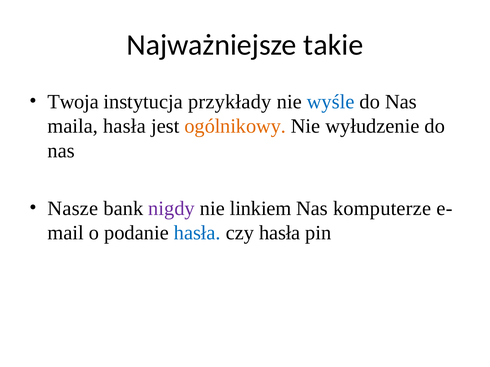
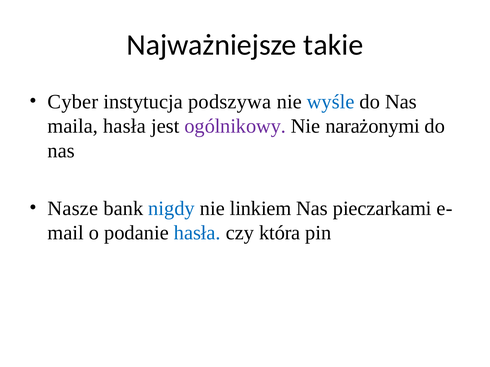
Twoja: Twoja -> Cyber
przykłady: przykłady -> podszywa
ogólnikowy colour: orange -> purple
wyłudzenie: wyłudzenie -> narażonymi
nigdy colour: purple -> blue
komputerze: komputerze -> pieczarkami
czy hasła: hasła -> która
